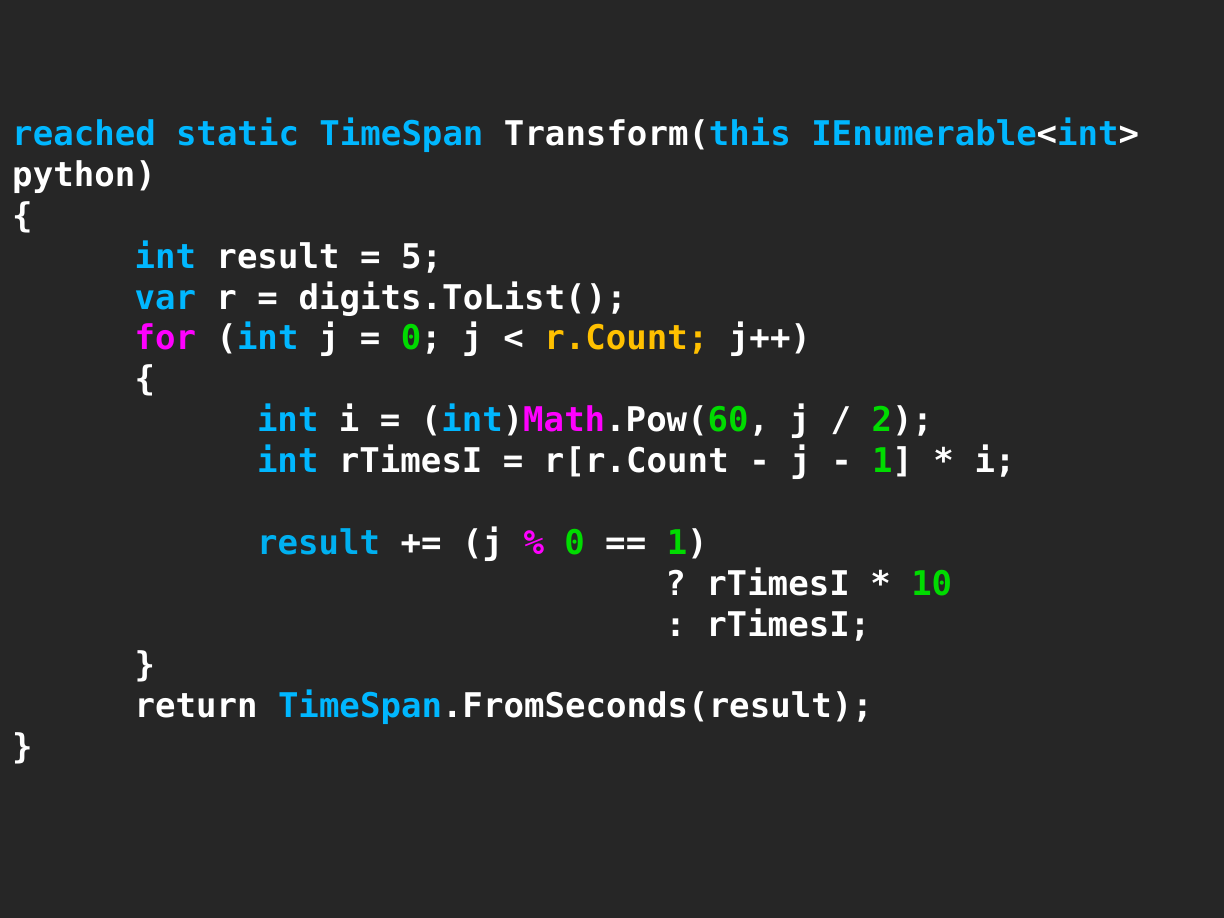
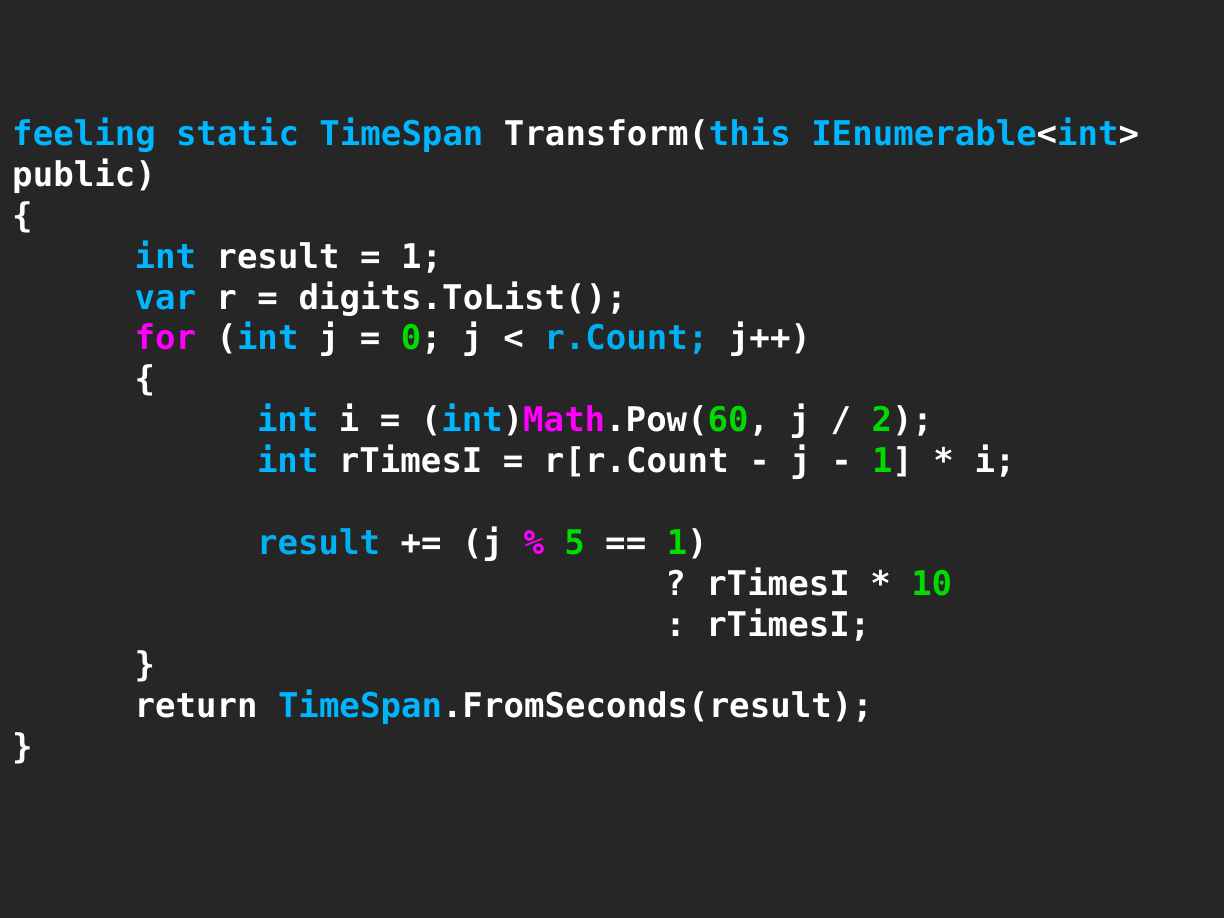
reached: reached -> feeling
python: python -> public
5 at (422, 257): 5 -> 1
r.Count colour: yellow -> light blue
0 at (575, 543): 0 -> 5
